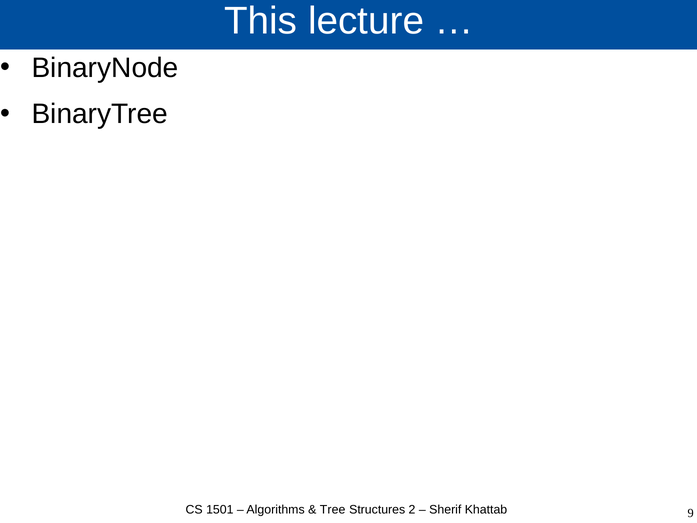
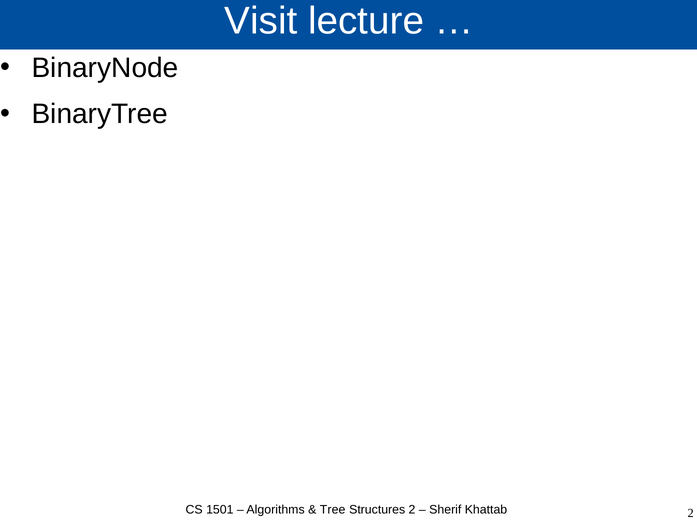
This: This -> Visit
Khattab 9: 9 -> 2
